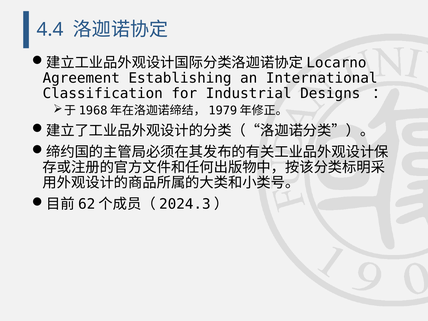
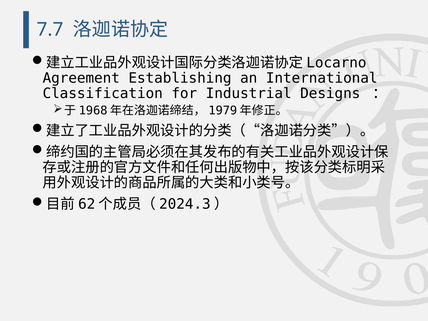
4.4: 4.4 -> 7.7
